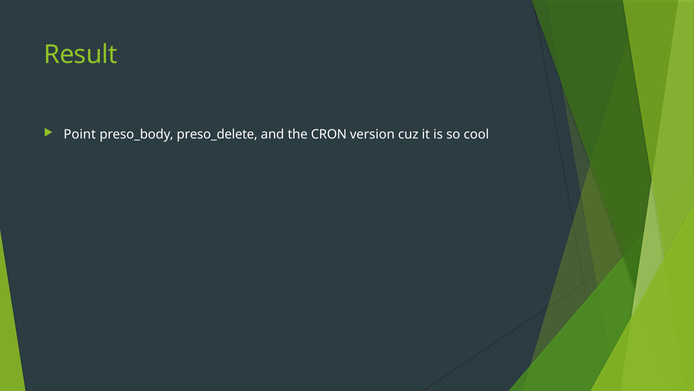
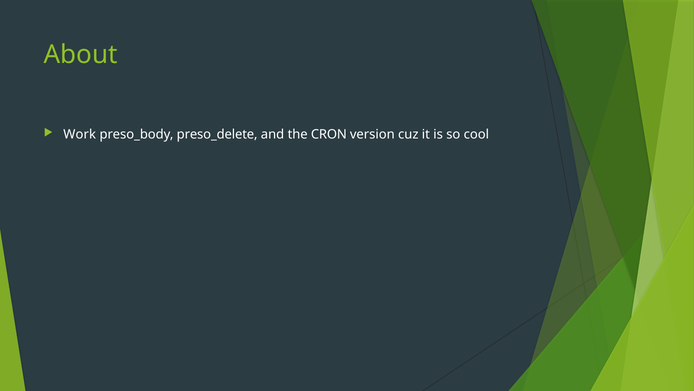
Result: Result -> About
Point: Point -> Work
